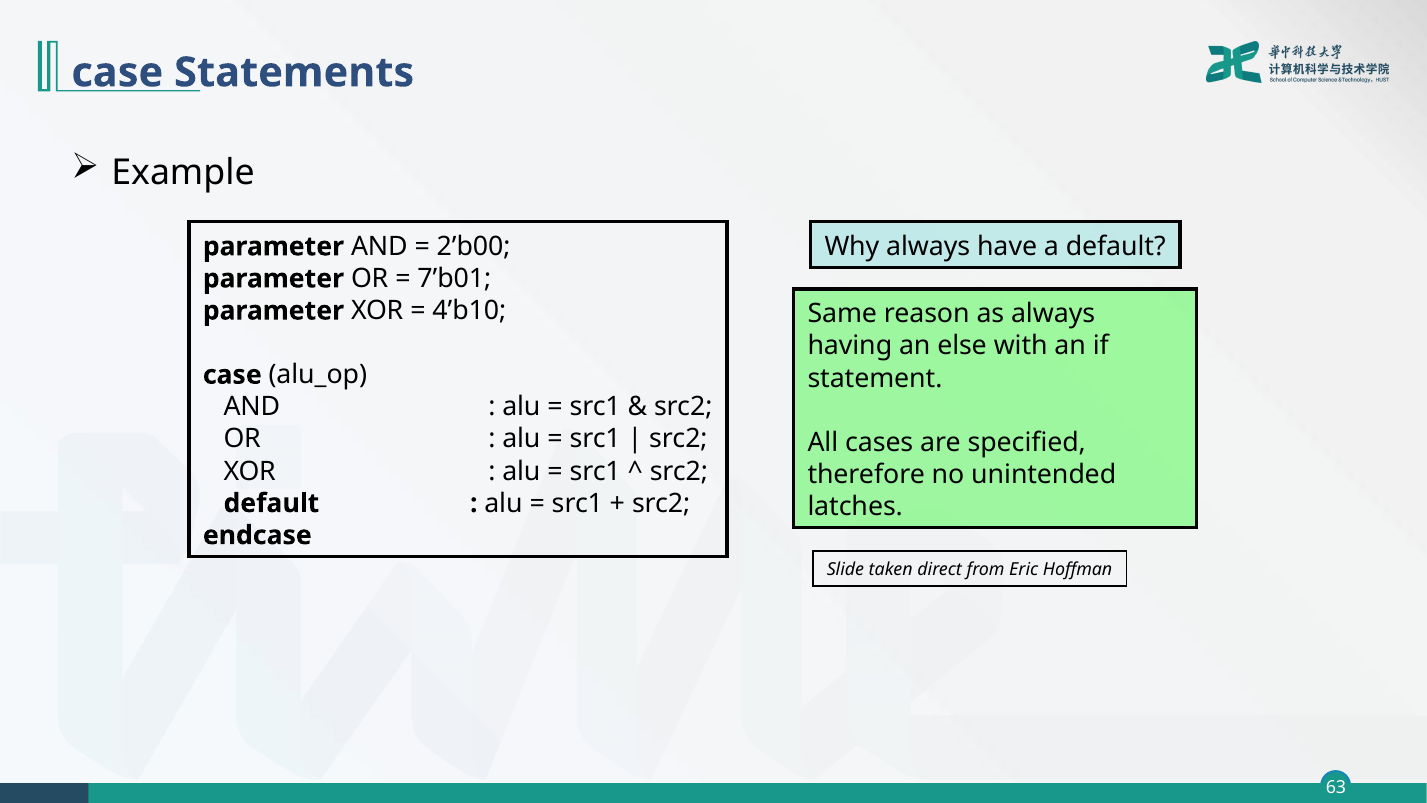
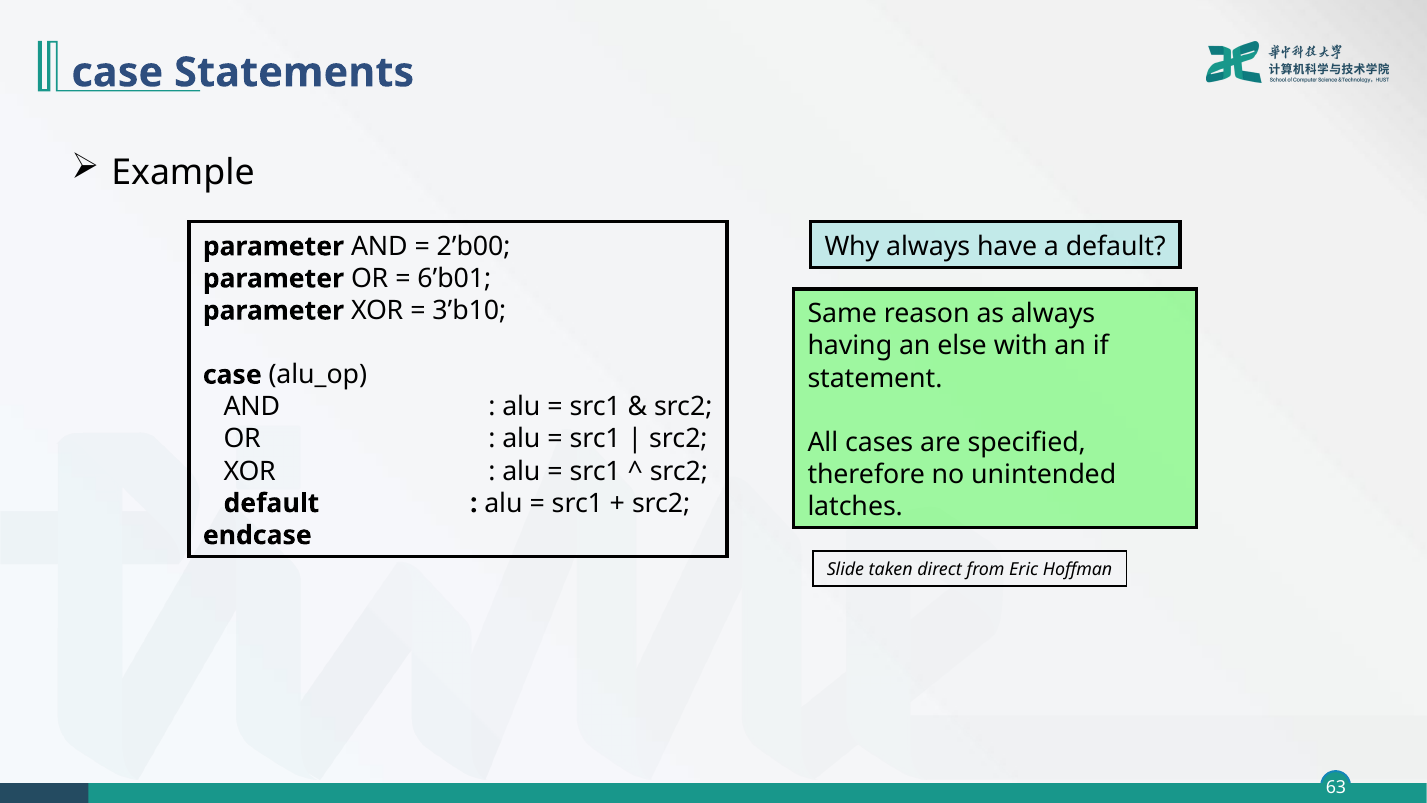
7’b01: 7’b01 -> 6’b01
4’b10: 4’b10 -> 3’b10
